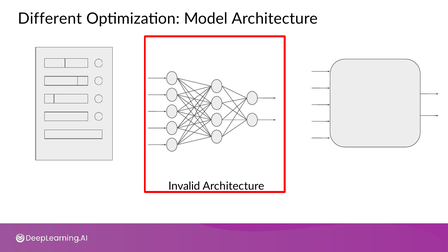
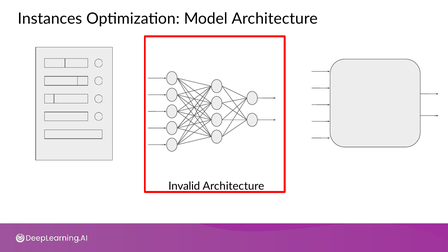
Different: Different -> Instances
